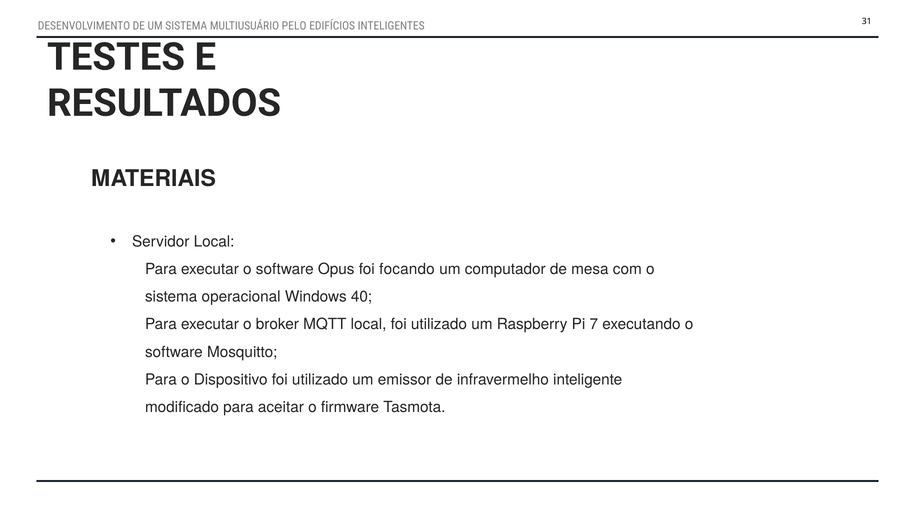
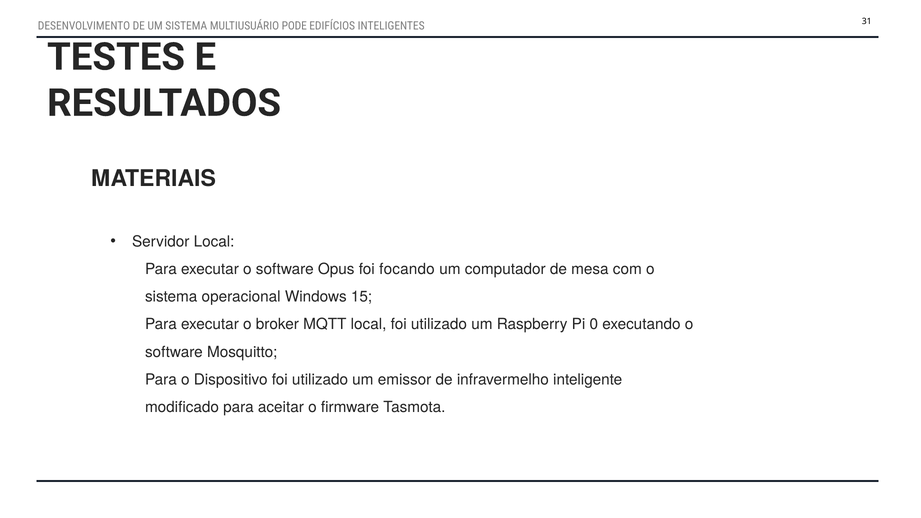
PELO: PELO -> PODE
40: 40 -> 15
7: 7 -> 0
